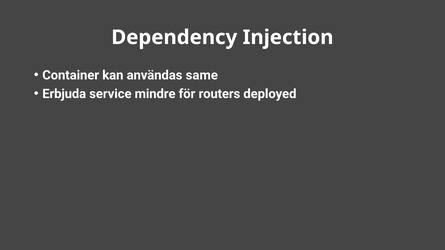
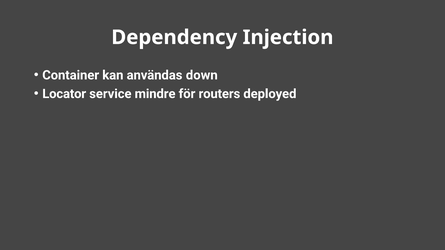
same: same -> down
Erbjuda: Erbjuda -> Locator
